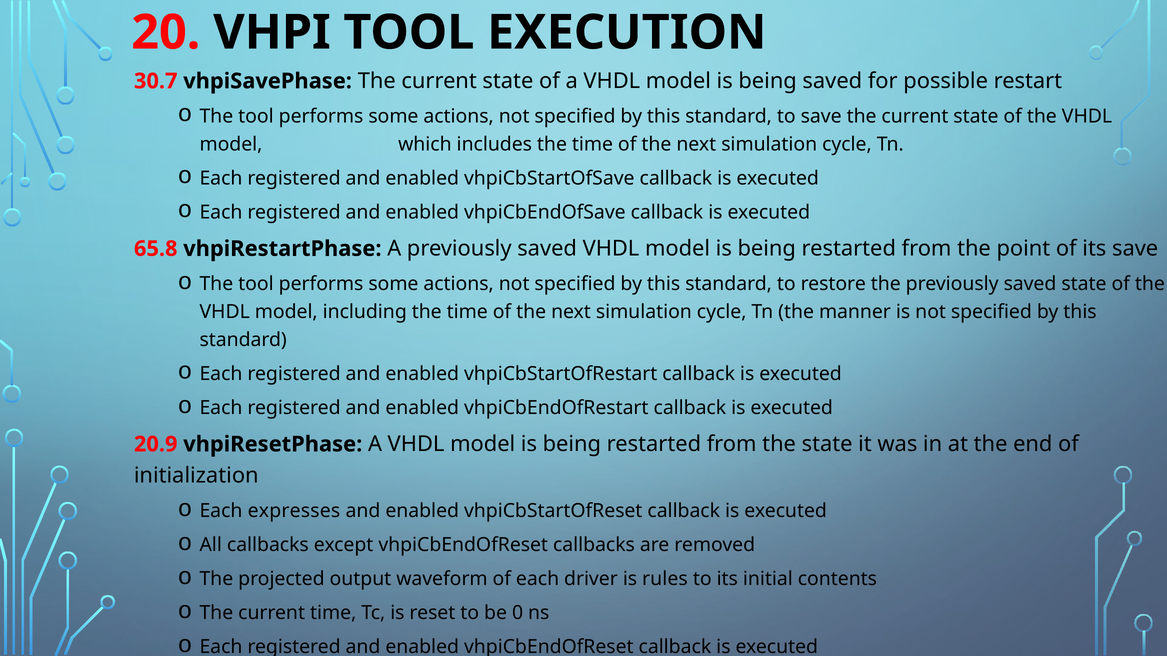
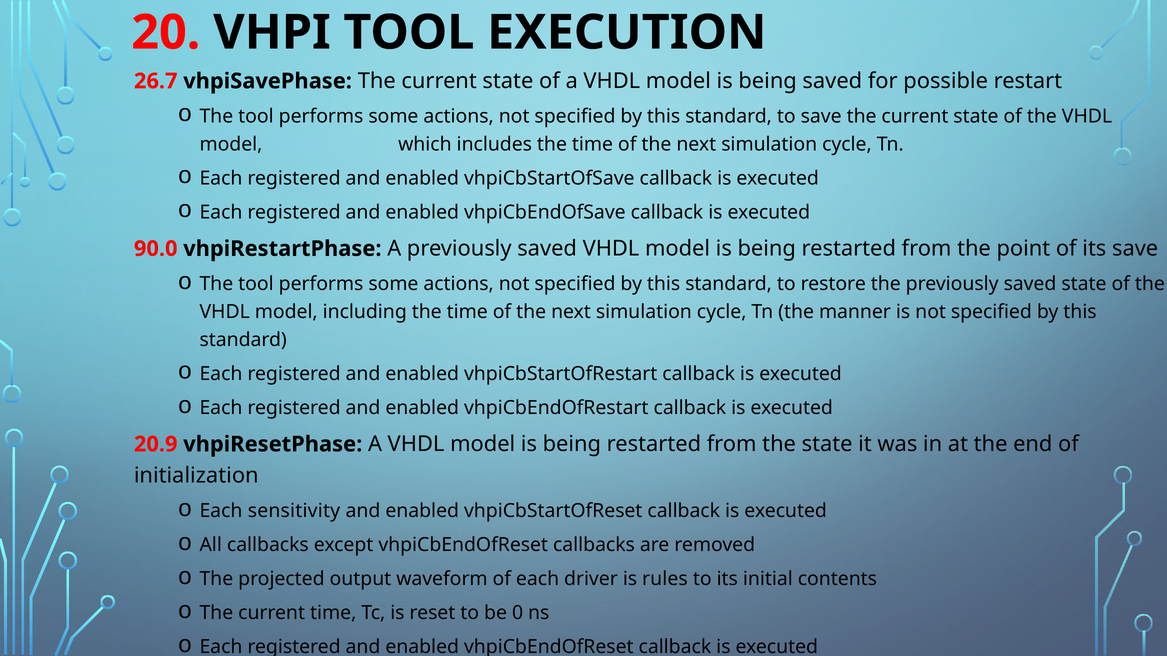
30.7: 30.7 -> 26.7
65.8: 65.8 -> 90.0
expresses: expresses -> sensitivity
